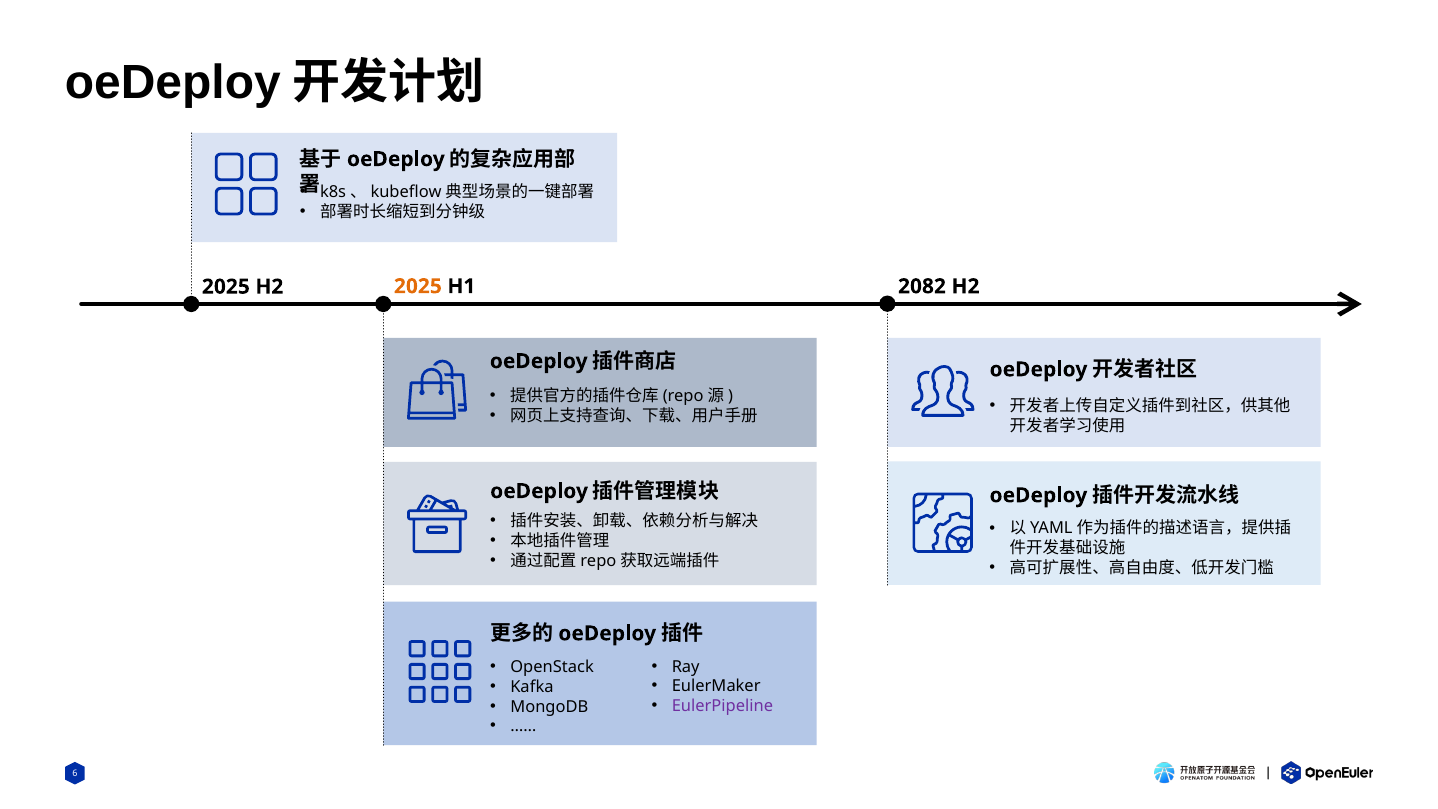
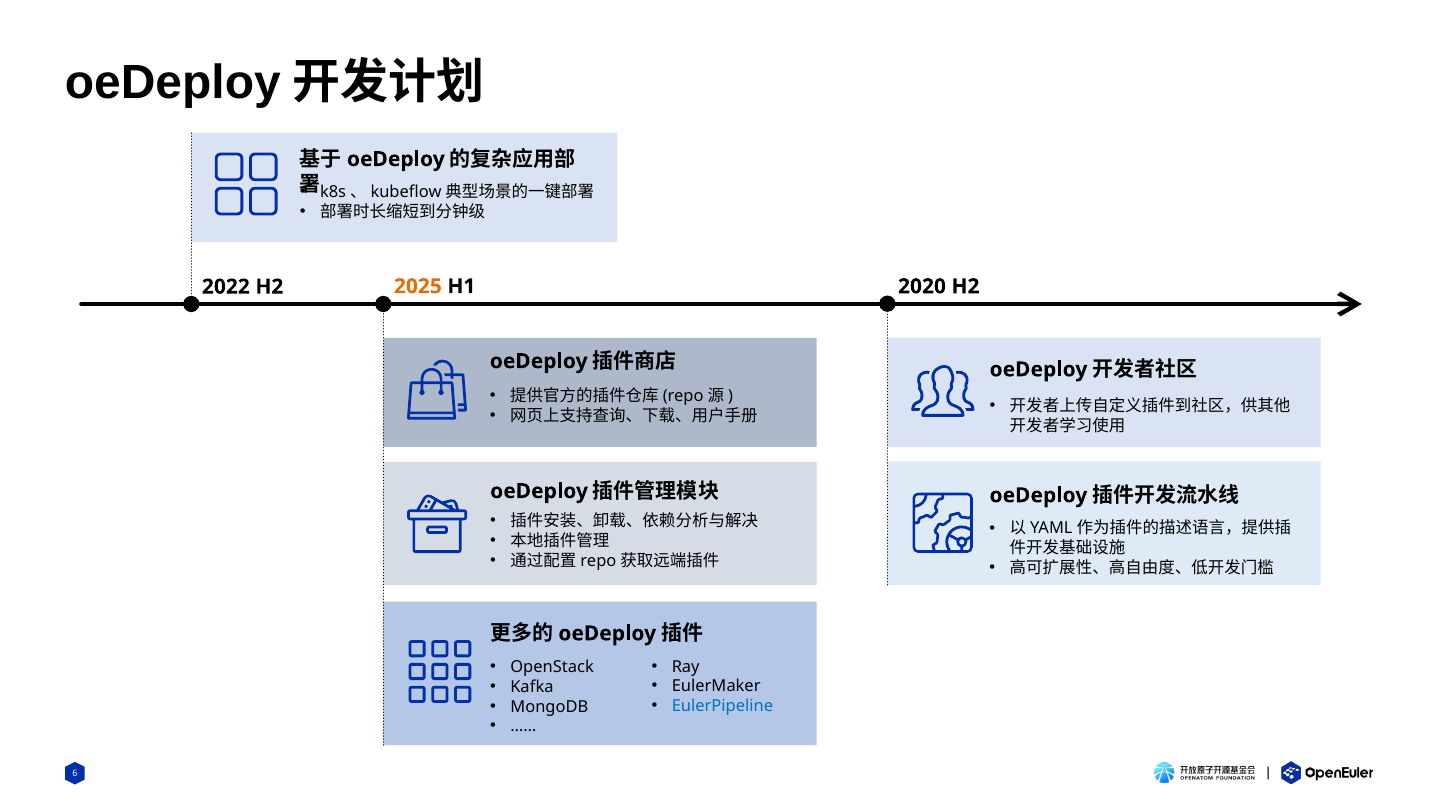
2025 at (226, 287): 2025 -> 2022
2082: 2082 -> 2020
EulerPipeline colour: purple -> blue
